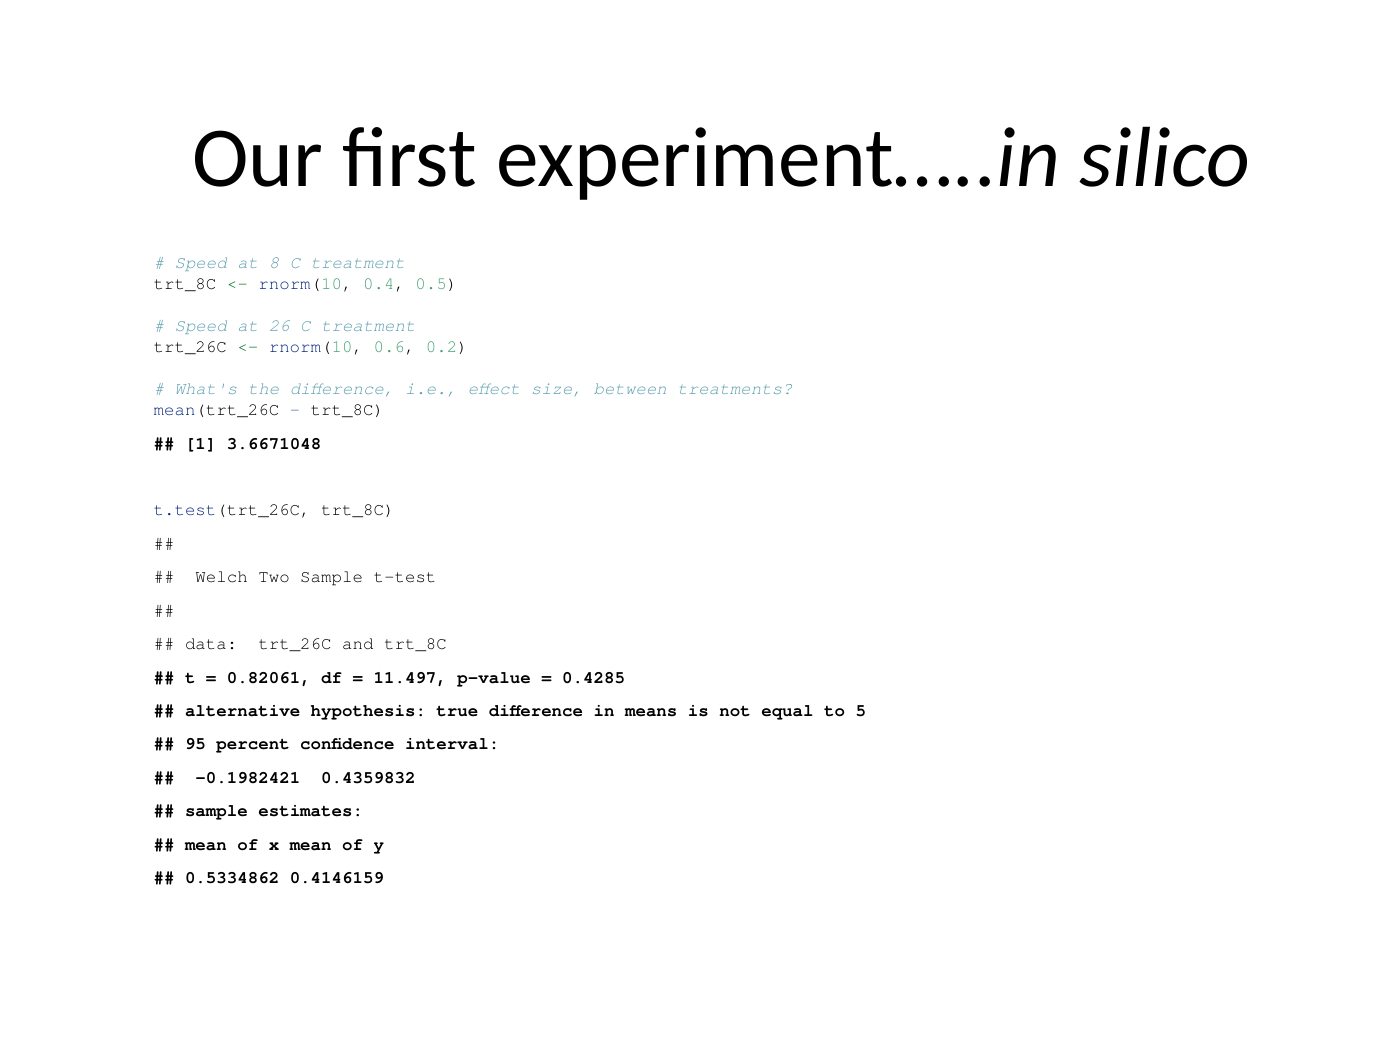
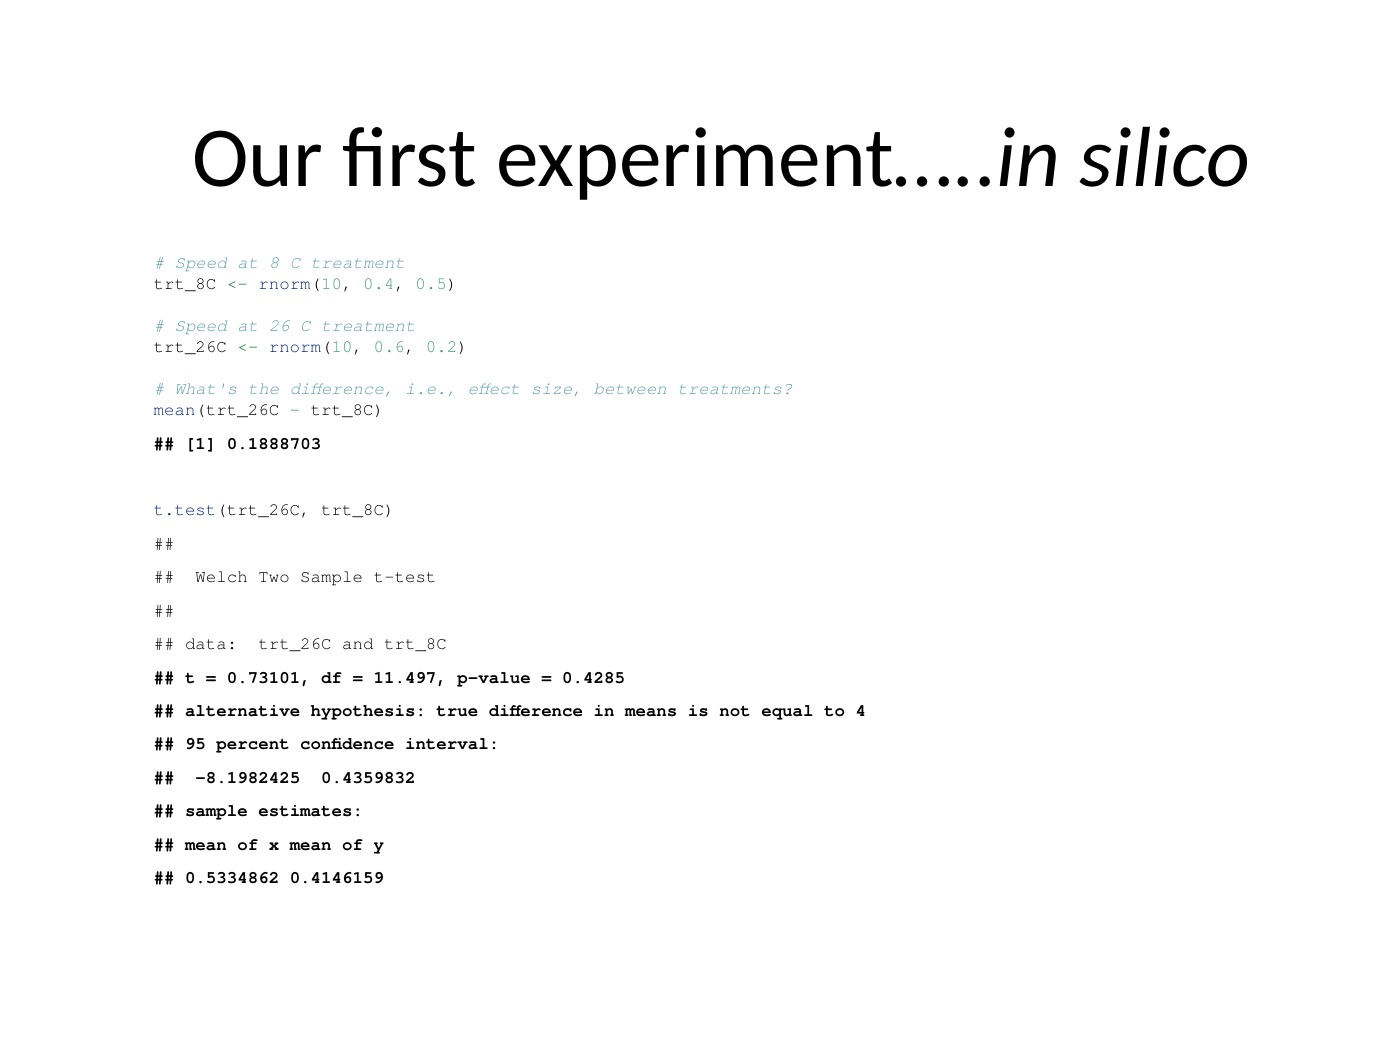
3.6671048: 3.6671048 -> 0.1888703
0.82061: 0.82061 -> 0.73101
5: 5 -> 4
-0.1982421: -0.1982421 -> -8.1982425
